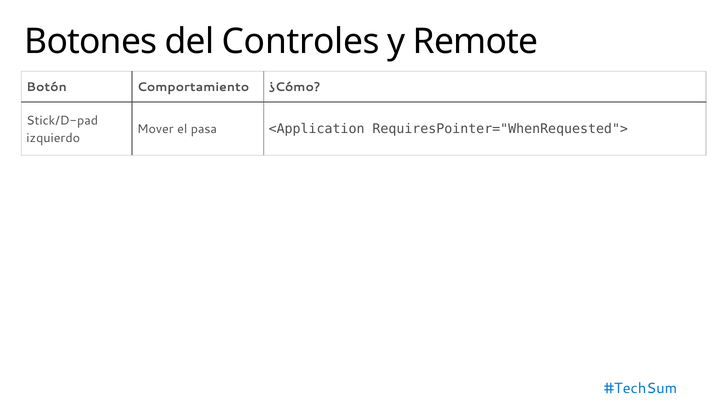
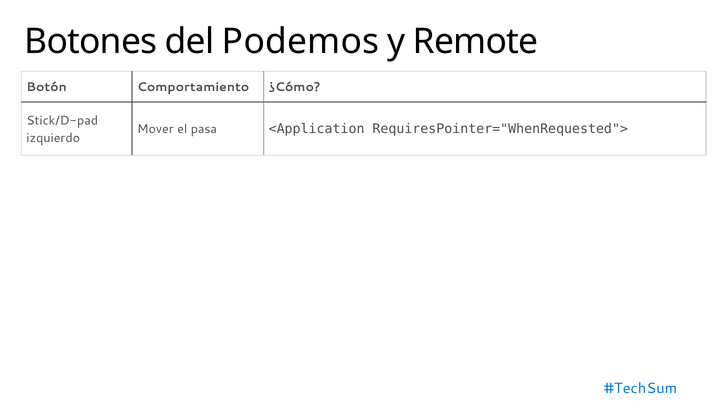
Controles: Controles -> Podemos
